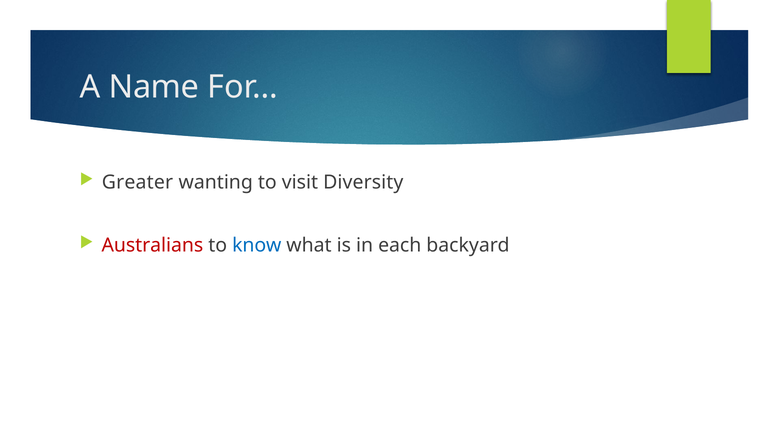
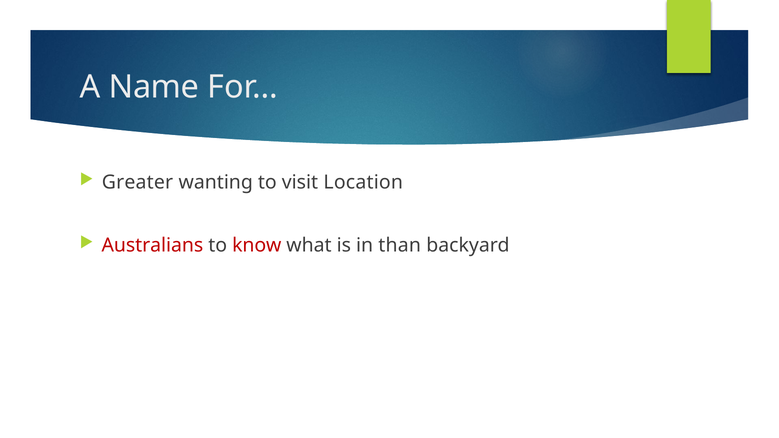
Diversity: Diversity -> Location
know colour: blue -> red
each: each -> than
